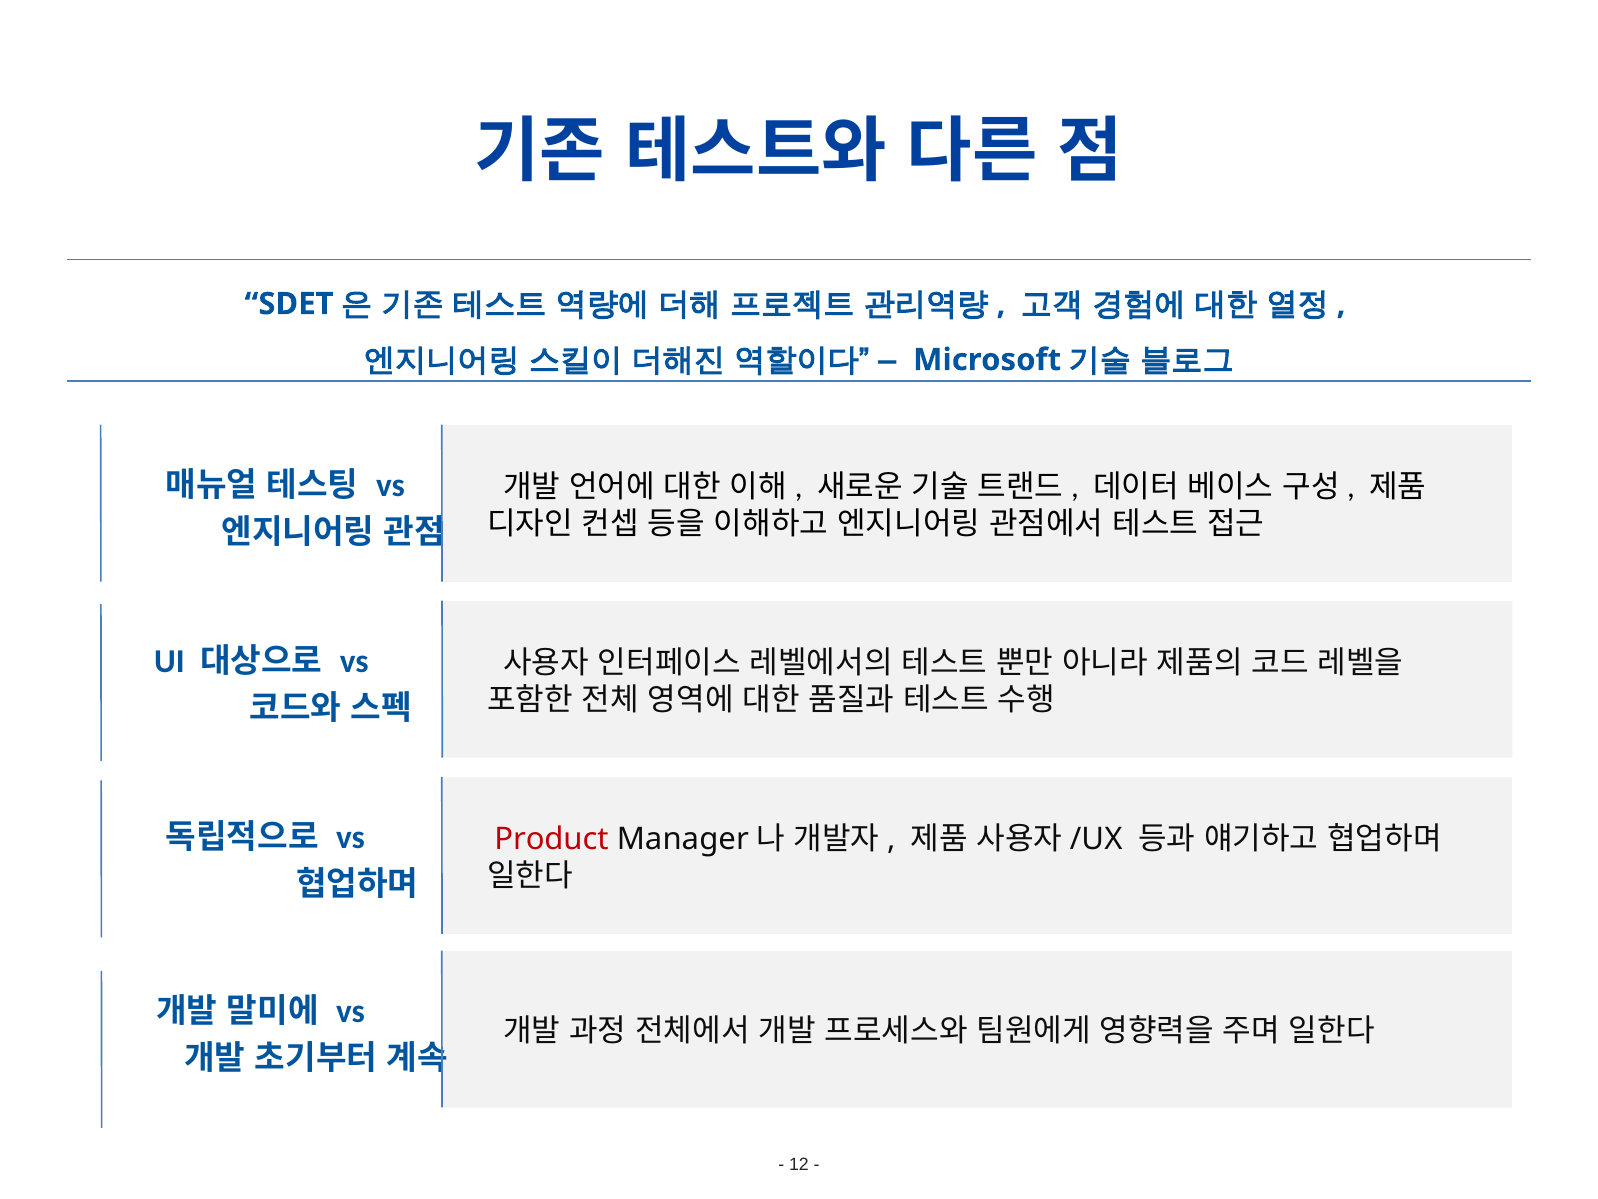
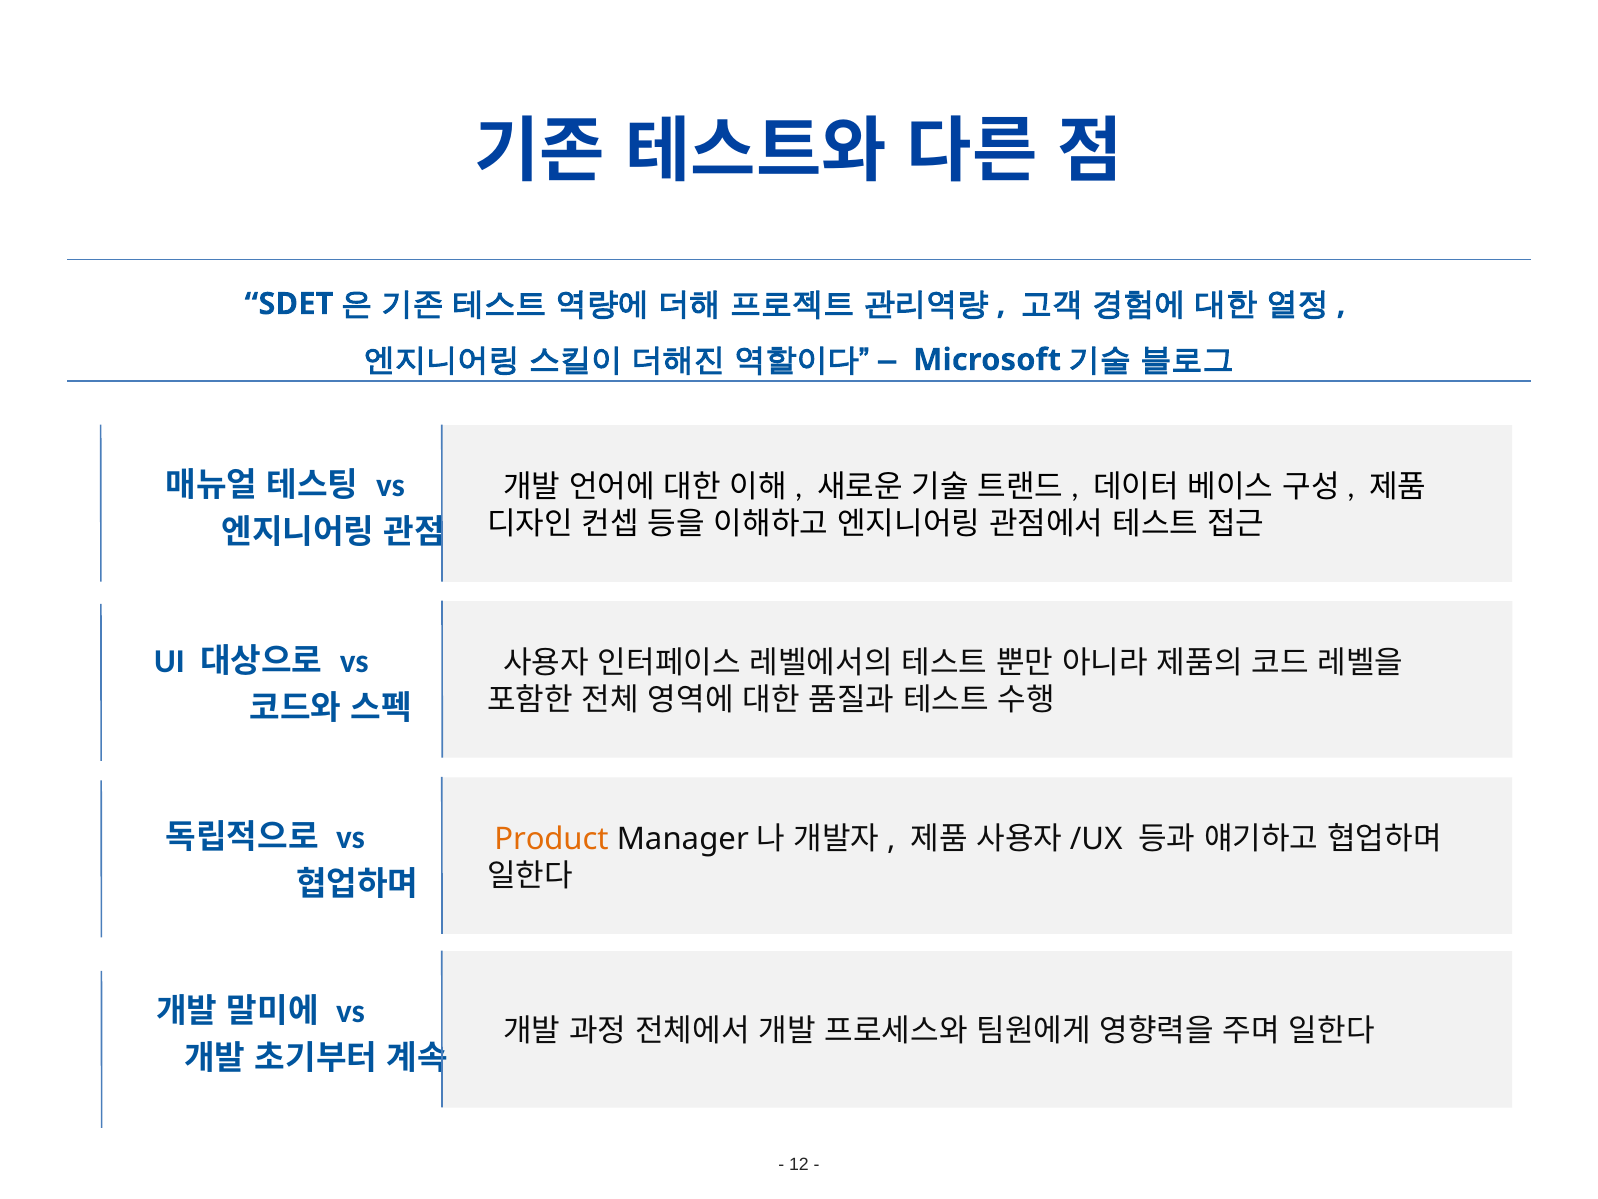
Product colour: red -> orange
